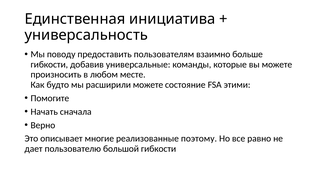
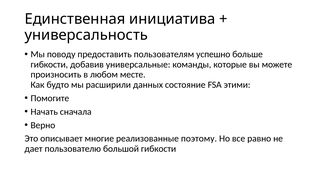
взаимно: взаимно -> успешно
расширили можете: можете -> данных
